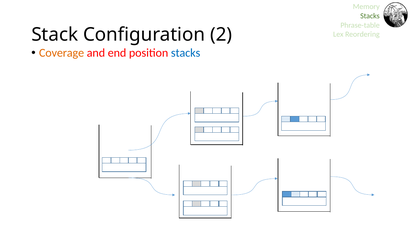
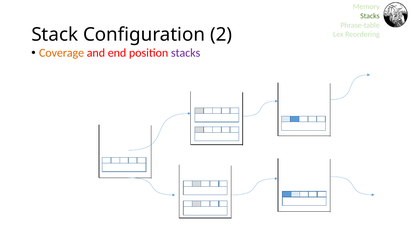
stacks at (186, 53) colour: blue -> purple
